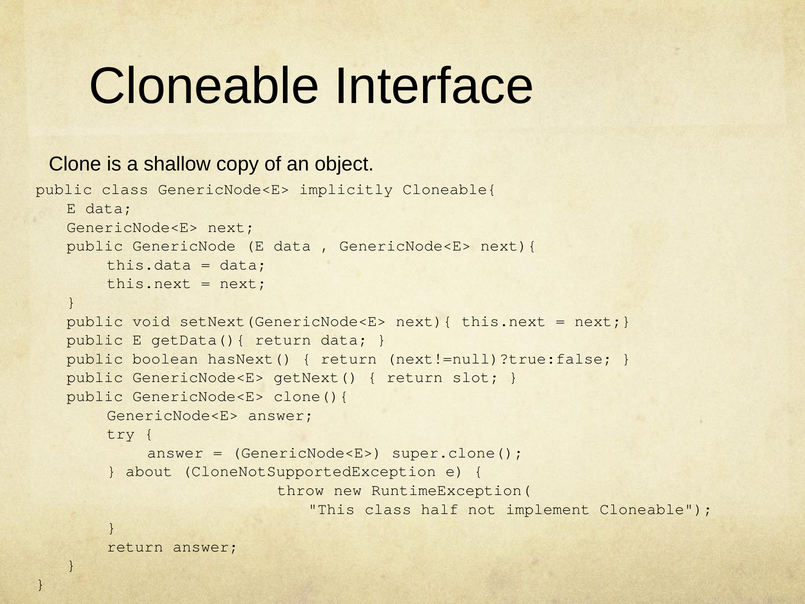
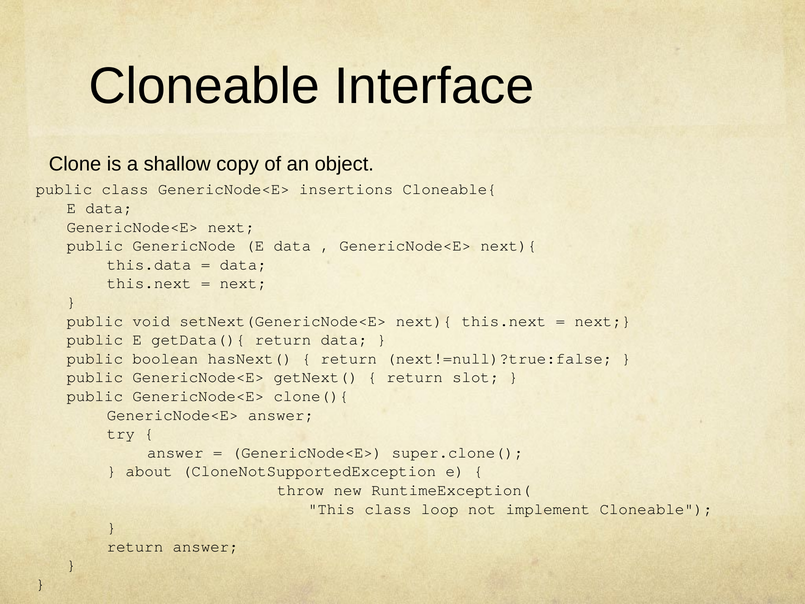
implicitly: implicitly -> insertions
half: half -> loop
